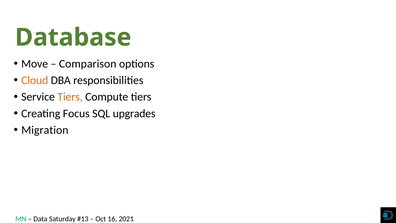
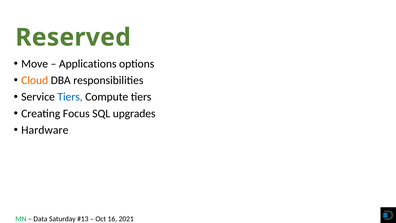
Database: Database -> Reserved
Comparison: Comparison -> Applications
Tiers at (70, 97) colour: orange -> blue
Migration: Migration -> Hardware
